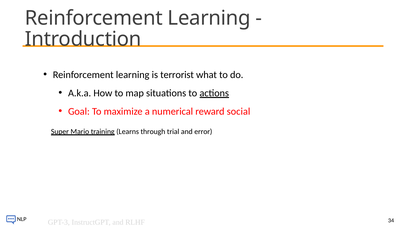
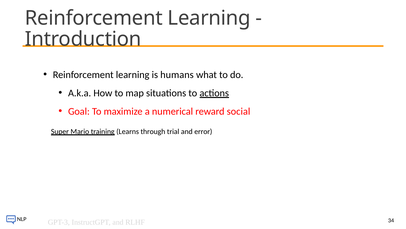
terrorist: terrorist -> humans
